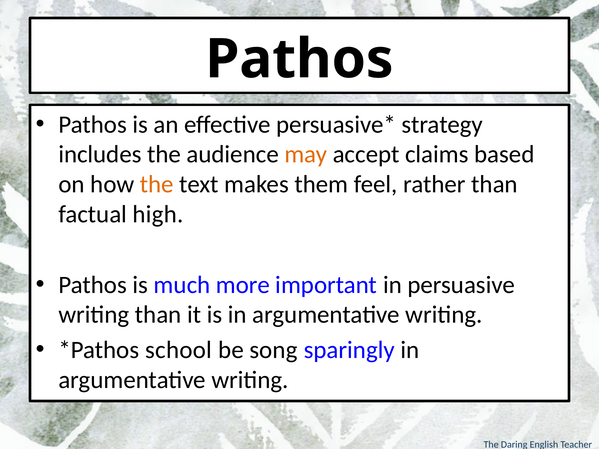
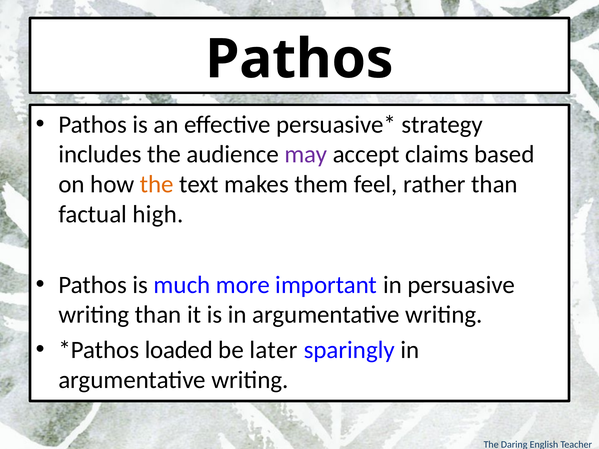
may colour: orange -> purple
school: school -> loaded
song: song -> later
